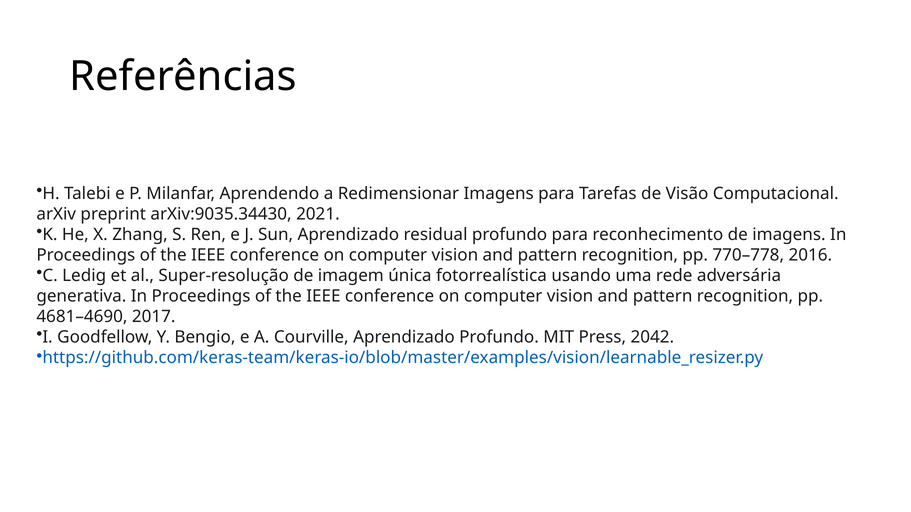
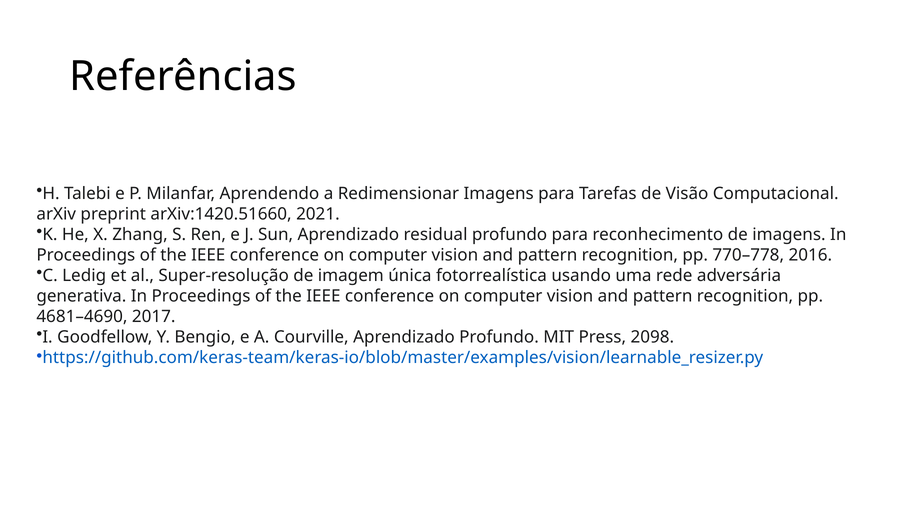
arXiv:9035.34430: arXiv:9035.34430 -> arXiv:1420.51660
2042: 2042 -> 2098
